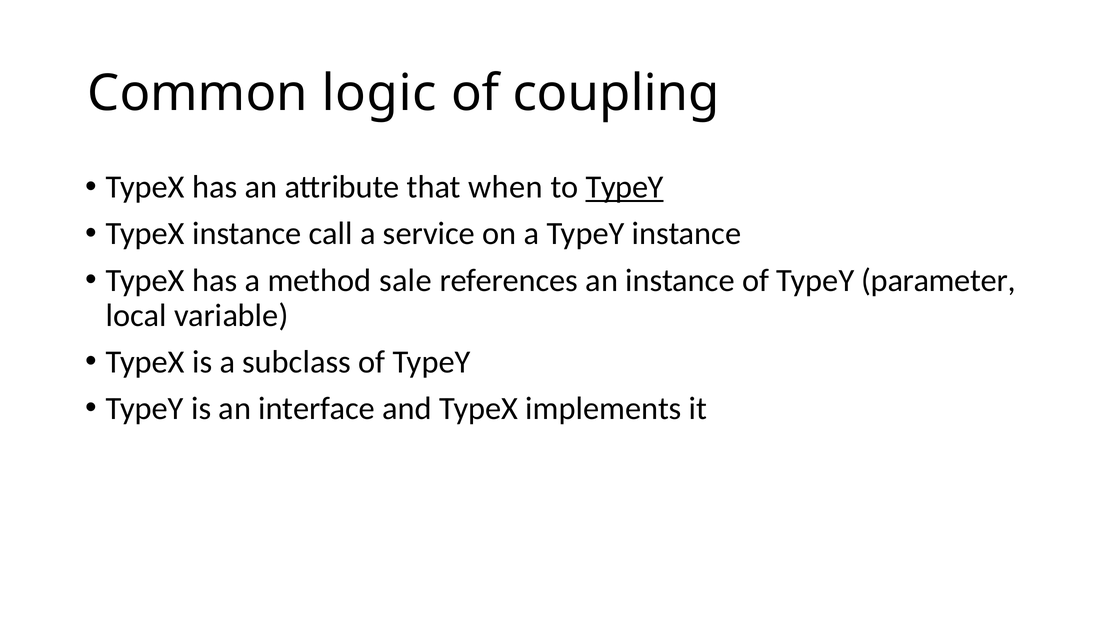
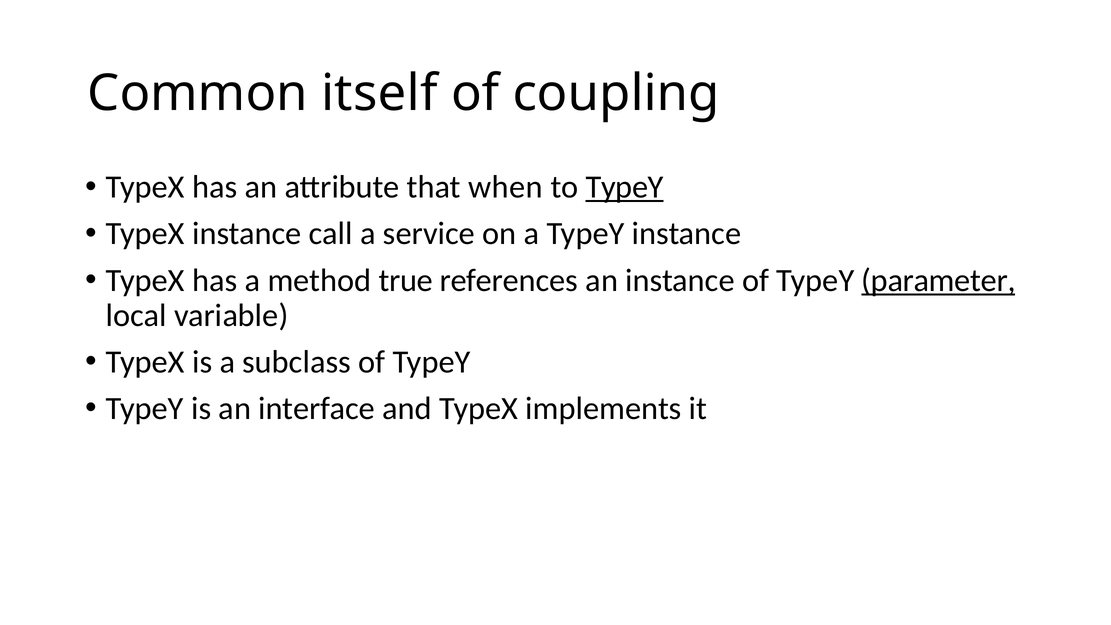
logic: logic -> itself
sale: sale -> true
parameter underline: none -> present
